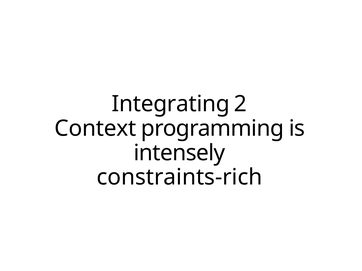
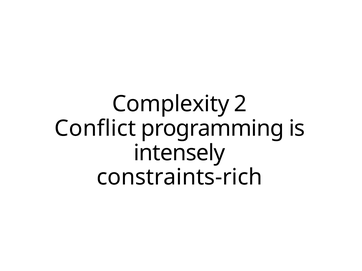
Integrating: Integrating -> Complexity
Context: Context -> Conflict
